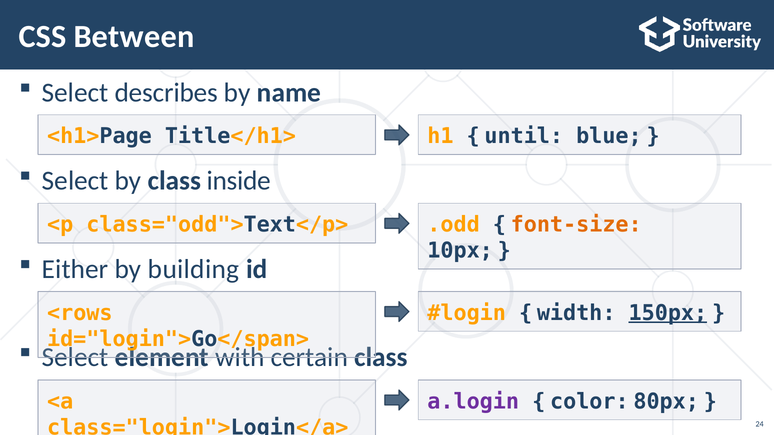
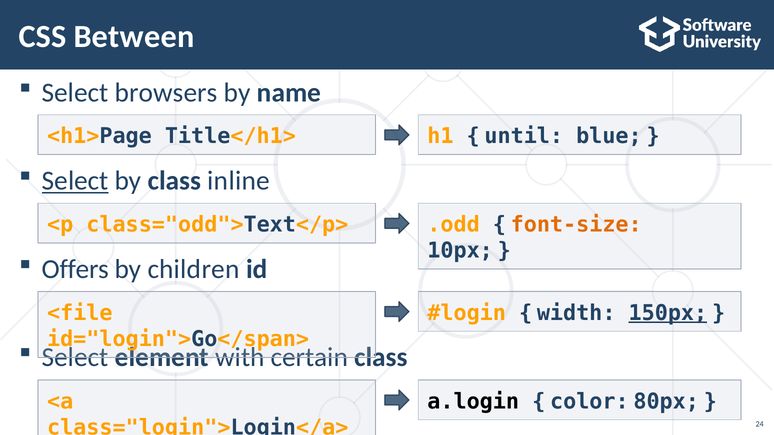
describes: describes -> browsers
Select at (75, 181) underline: none -> present
inside: inside -> inline
Either: Either -> Offers
building: building -> children
<rows: <rows -> <file
a.login colour: purple -> black
